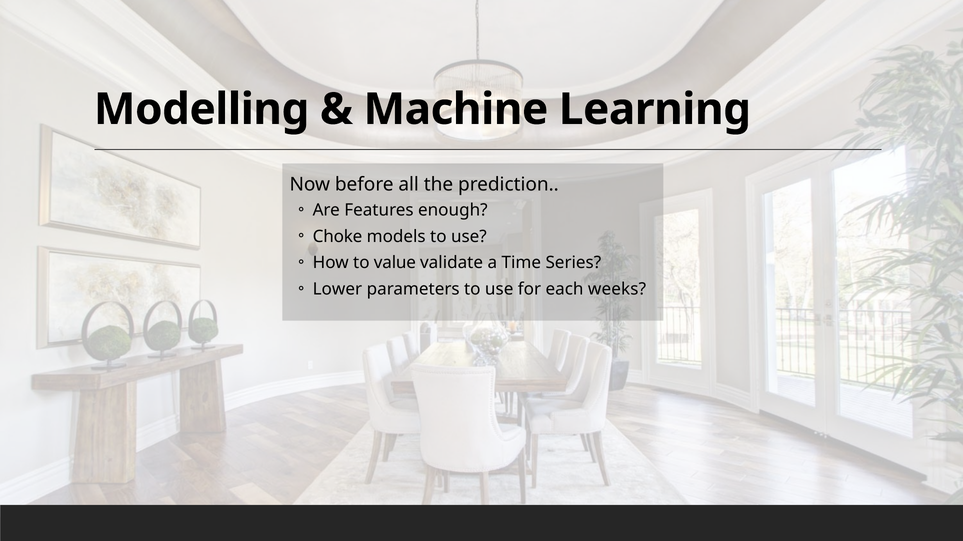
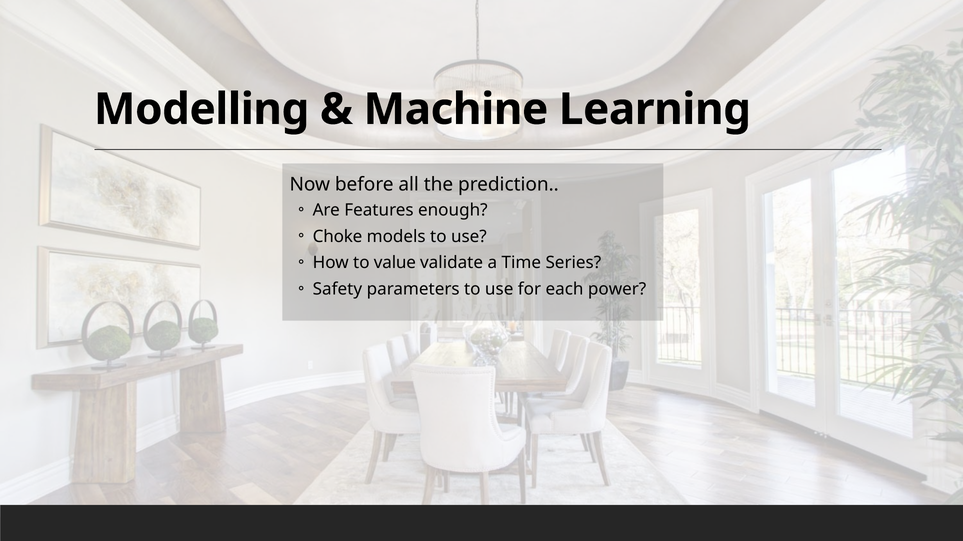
Lower: Lower -> Safety
weeks: weeks -> power
